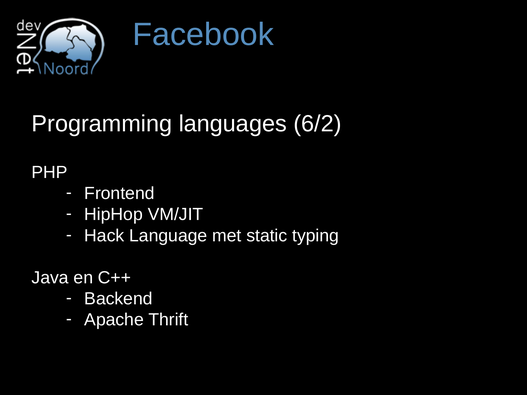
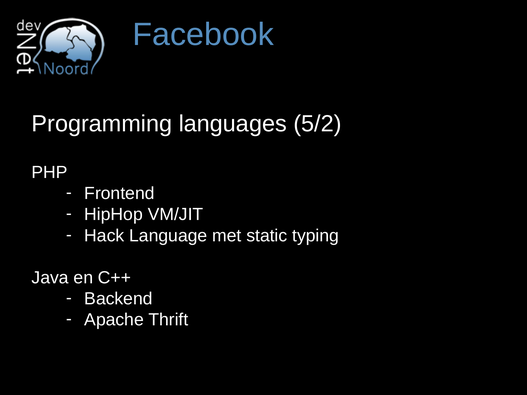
6/2: 6/2 -> 5/2
